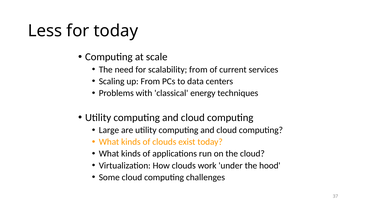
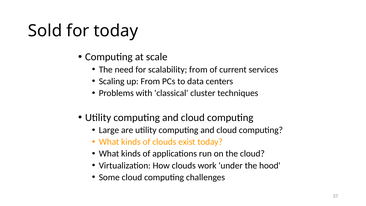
Less: Less -> Sold
energy: energy -> cluster
